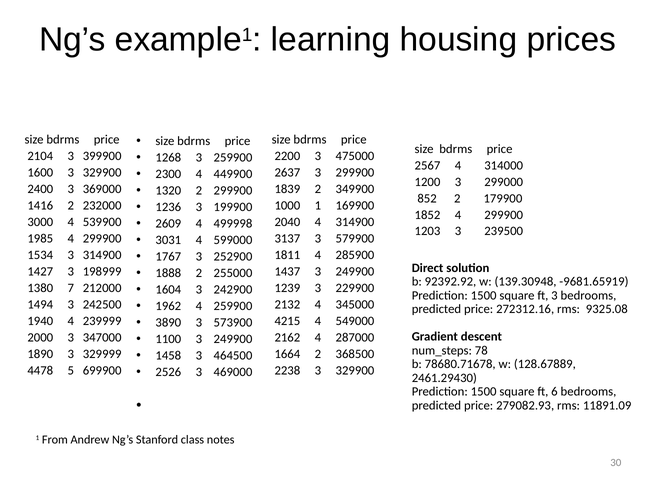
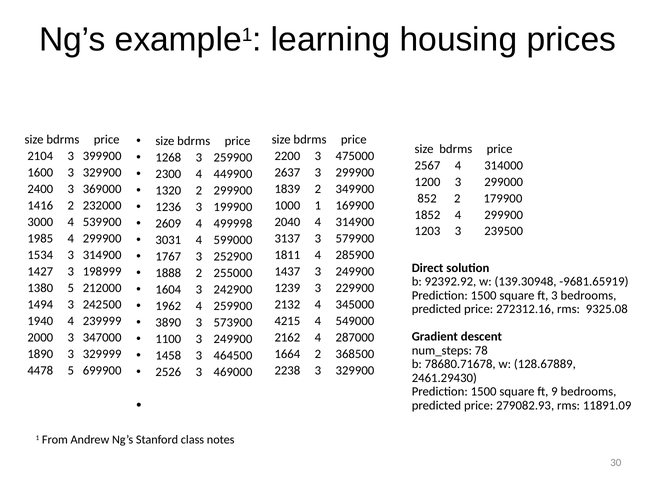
1380 7: 7 -> 5
6: 6 -> 9
